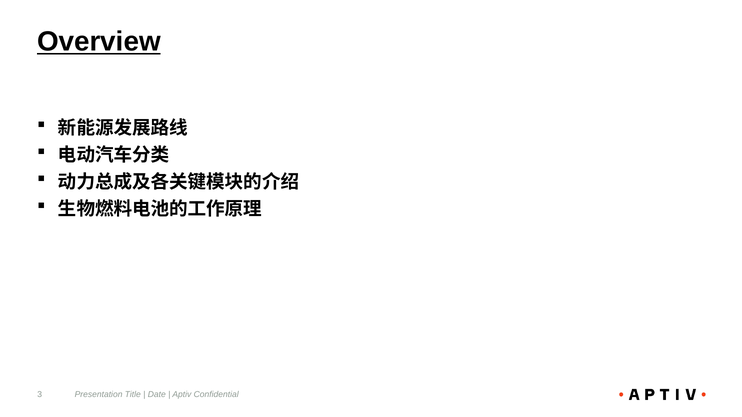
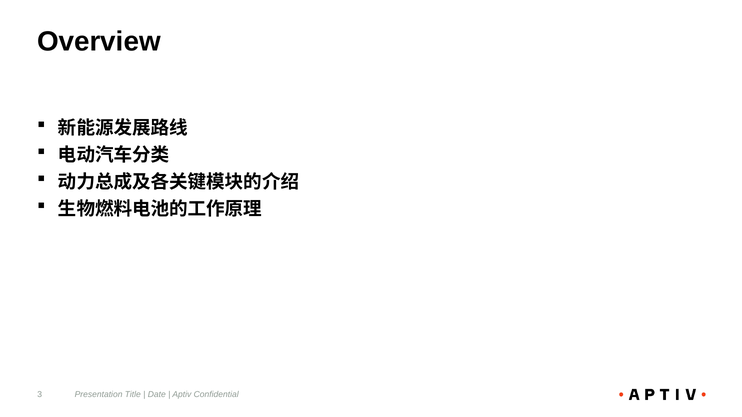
Overview underline: present -> none
